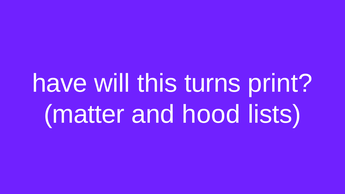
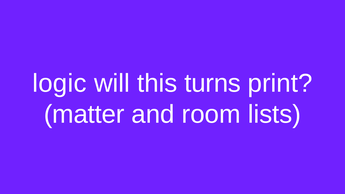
have: have -> logic
hood: hood -> room
